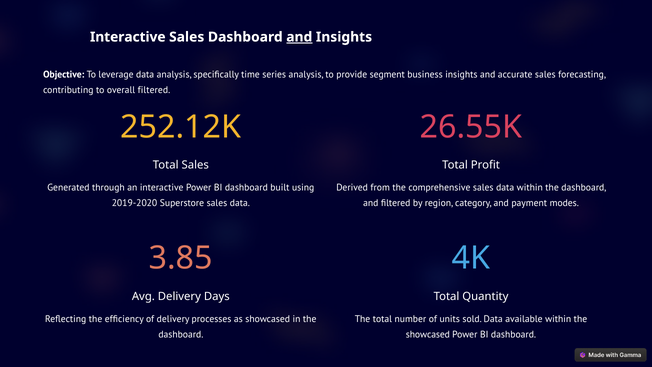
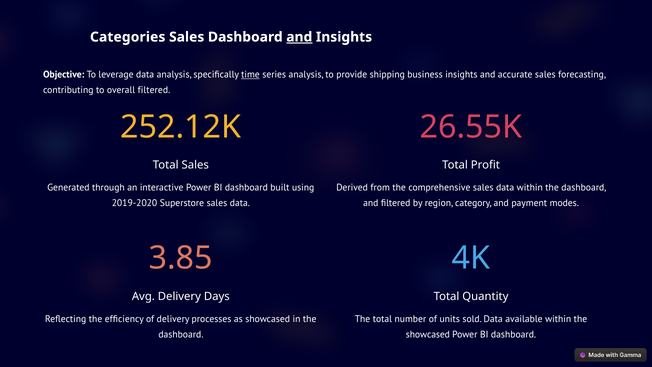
Interactive at (128, 37): Interactive -> Categories
time underline: none -> present
segment: segment -> shipping
